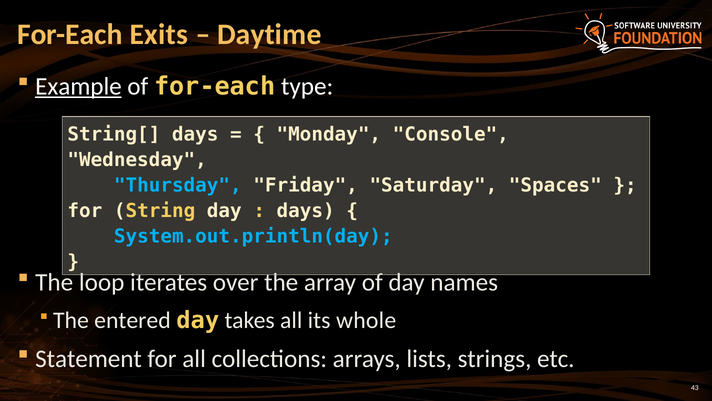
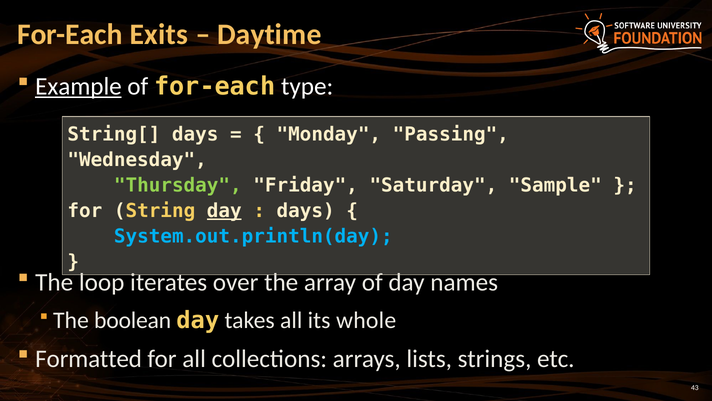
Console: Console -> Passing
Thursday colour: light blue -> light green
Spaces: Spaces -> Sample
day at (224, 211) underline: none -> present
entered: entered -> boolean
Statement: Statement -> Formatted
